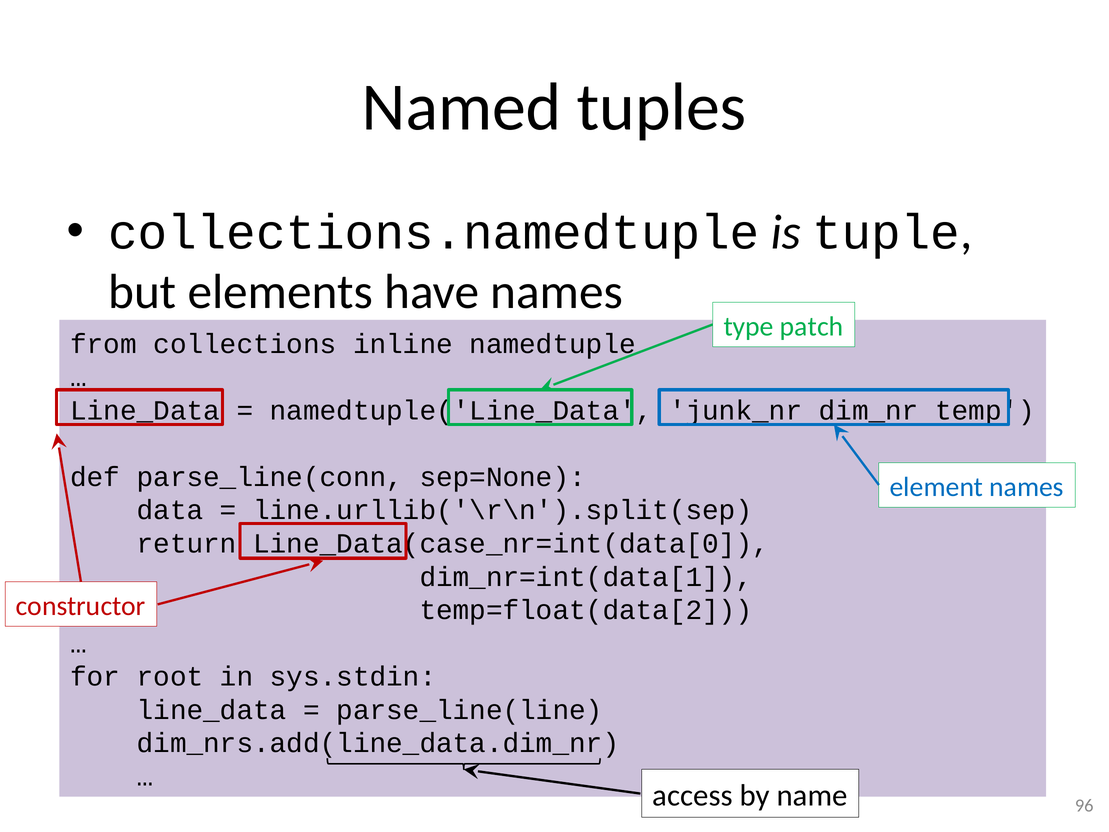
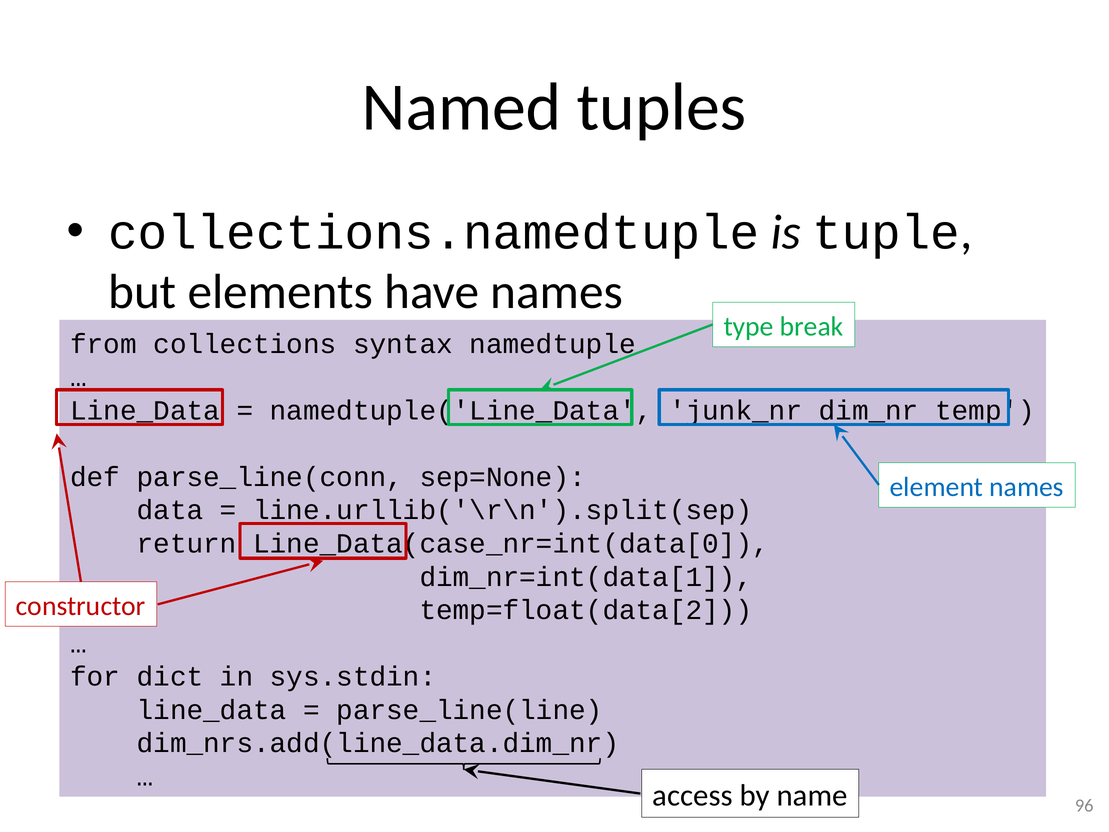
patch: patch -> break
inline: inline -> syntax
root: root -> dict
